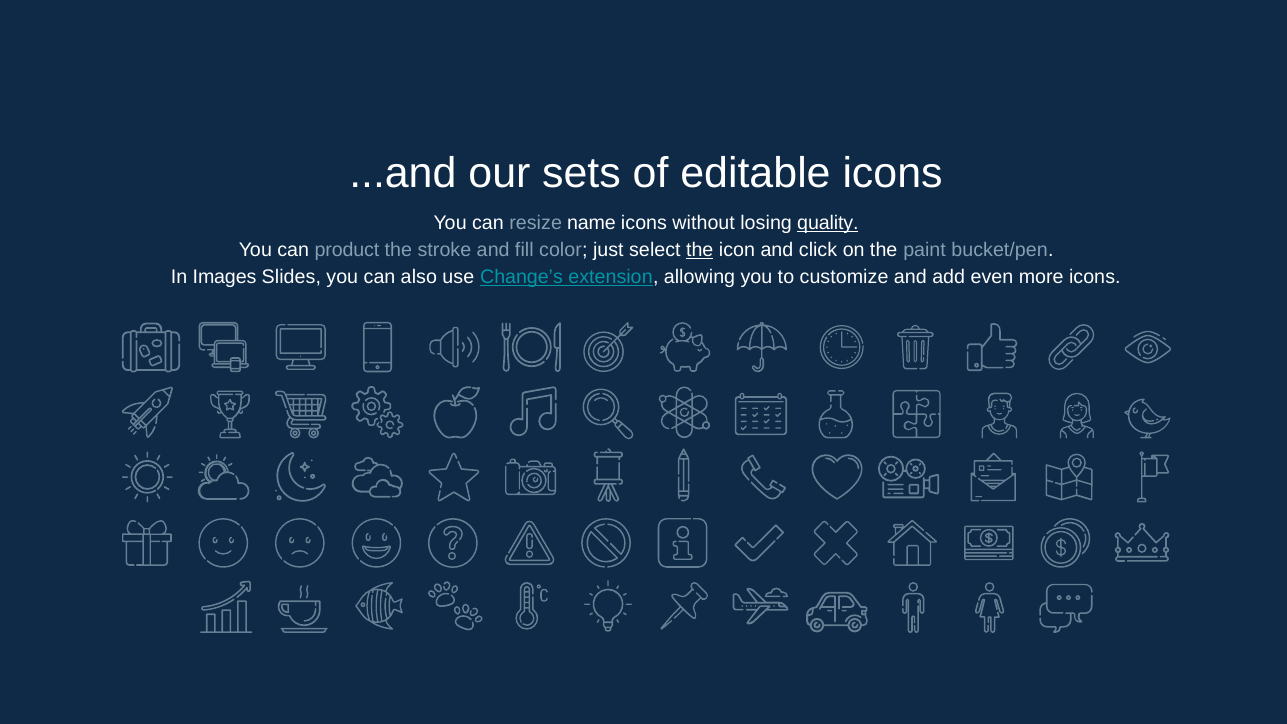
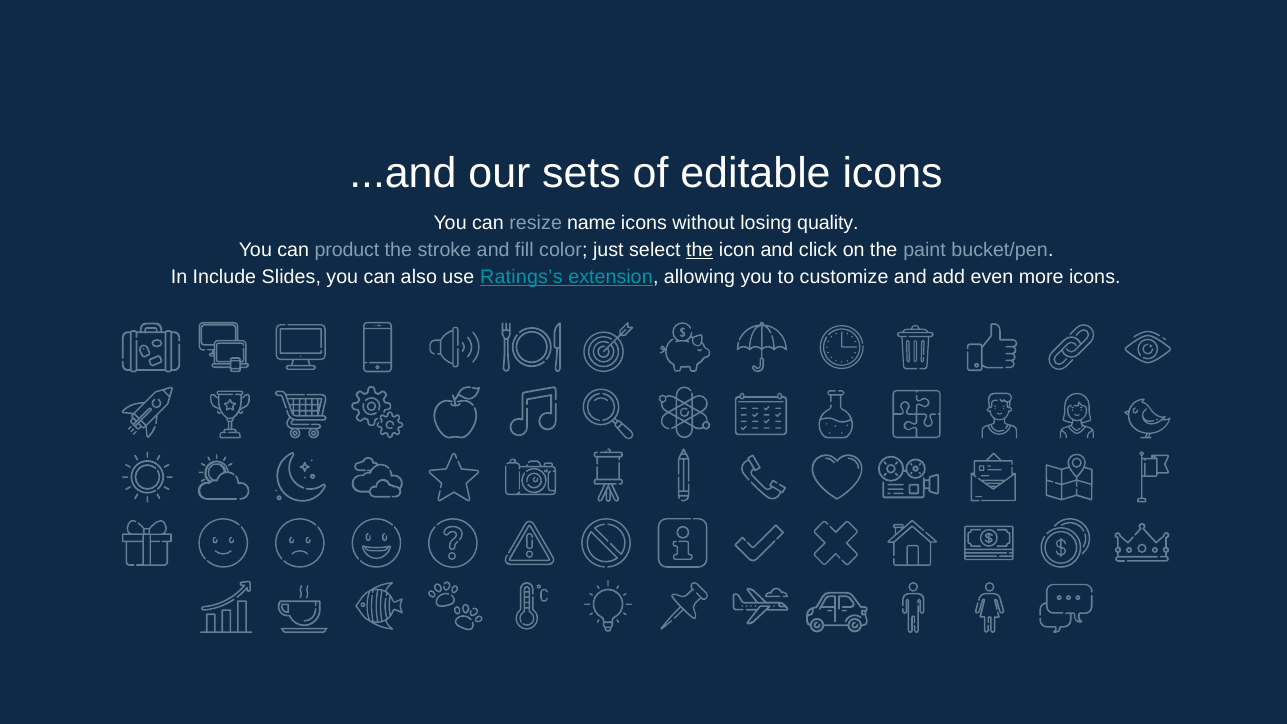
quality underline: present -> none
Images: Images -> Include
Change’s: Change’s -> Ratings’s
